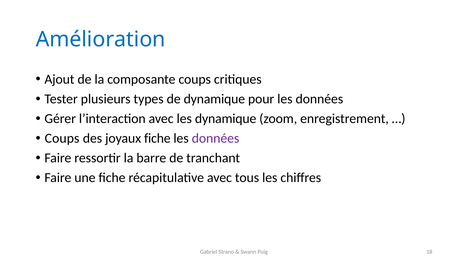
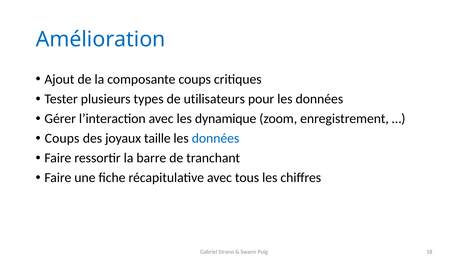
de dynamique: dynamique -> utilisateurs
joyaux fiche: fiche -> taille
données at (216, 138) colour: purple -> blue
